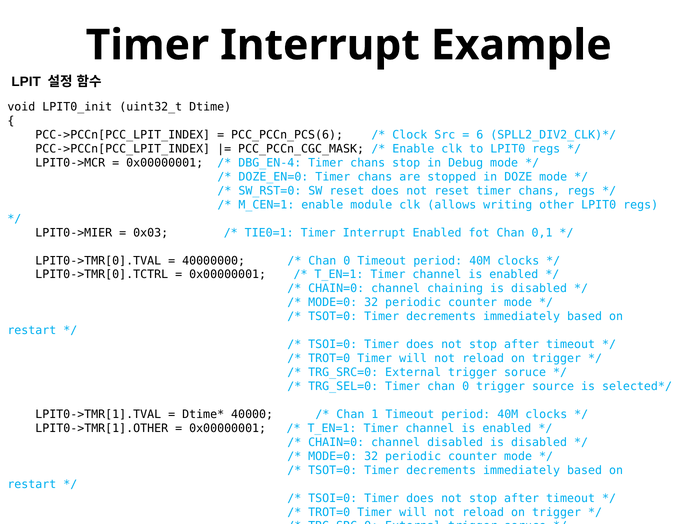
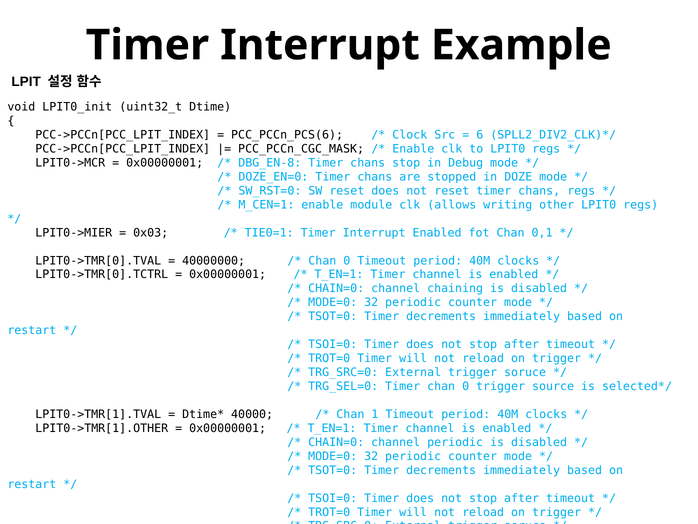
DBG_EN-4: DBG_EN-4 -> DBG_EN-8
channel disabled: disabled -> periodic
